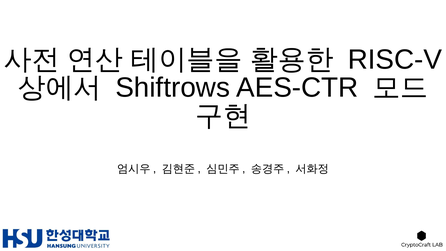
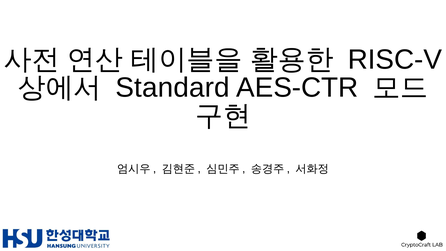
Shiftrows: Shiftrows -> Standard
